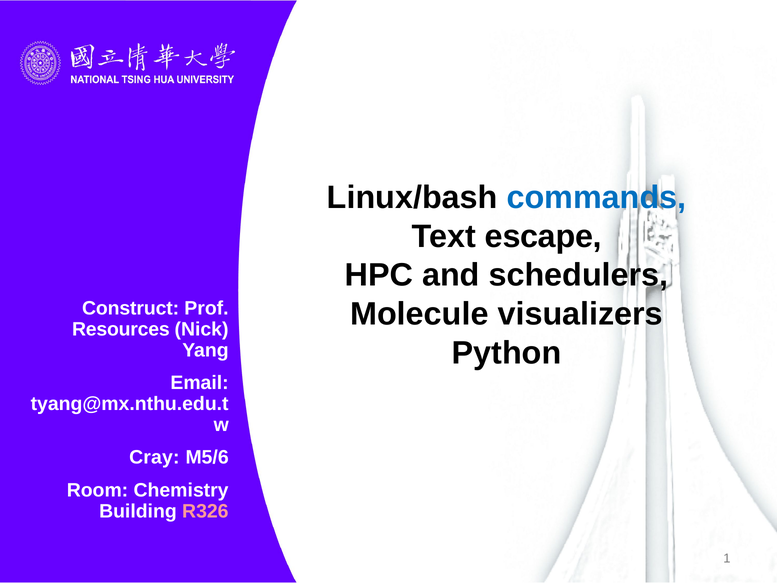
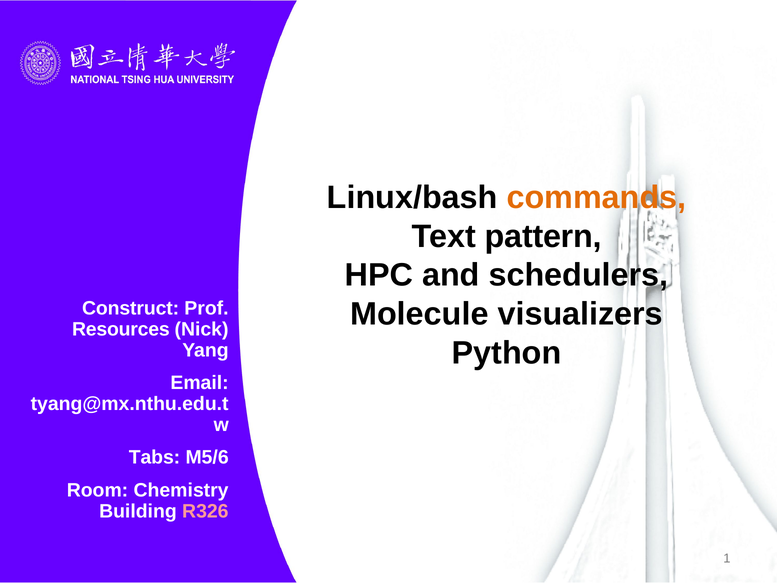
commands colour: blue -> orange
escape: escape -> pattern
Cray: Cray -> Tabs
